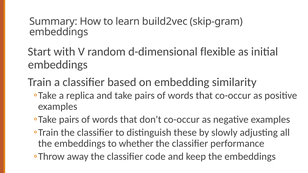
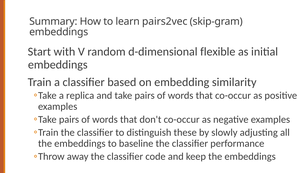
build2vec: build2vec -> pairs2vec
whether: whether -> baseline
